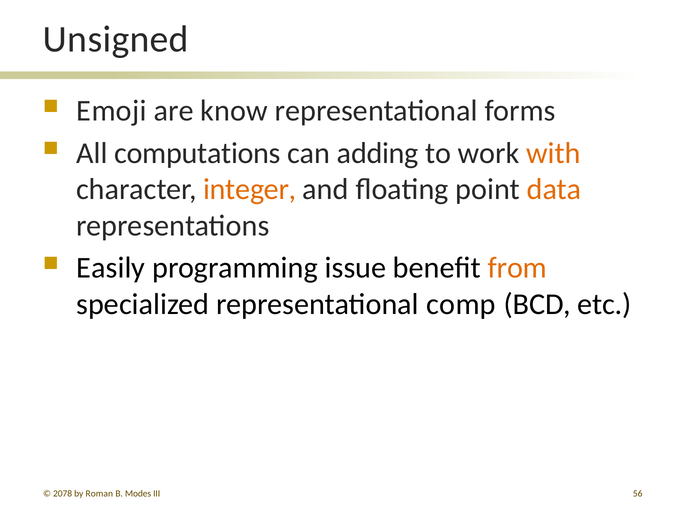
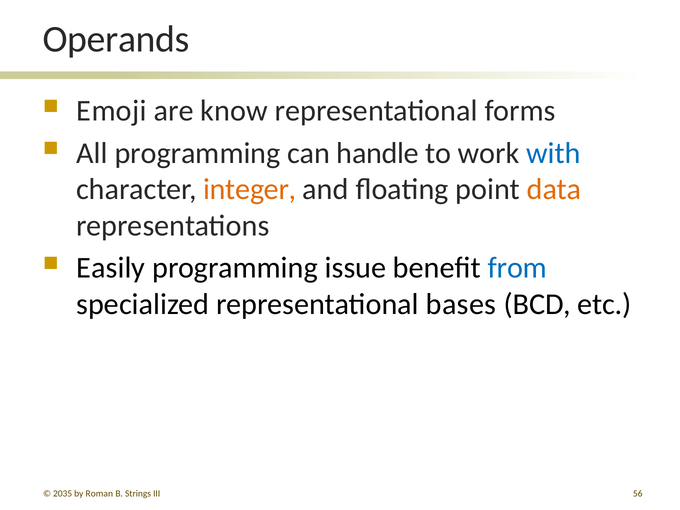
Unsigned: Unsigned -> Operands
All computations: computations -> programming
adding: adding -> handle
with colour: orange -> blue
from colour: orange -> blue
comp: comp -> bases
2078: 2078 -> 2035
Modes: Modes -> Strings
